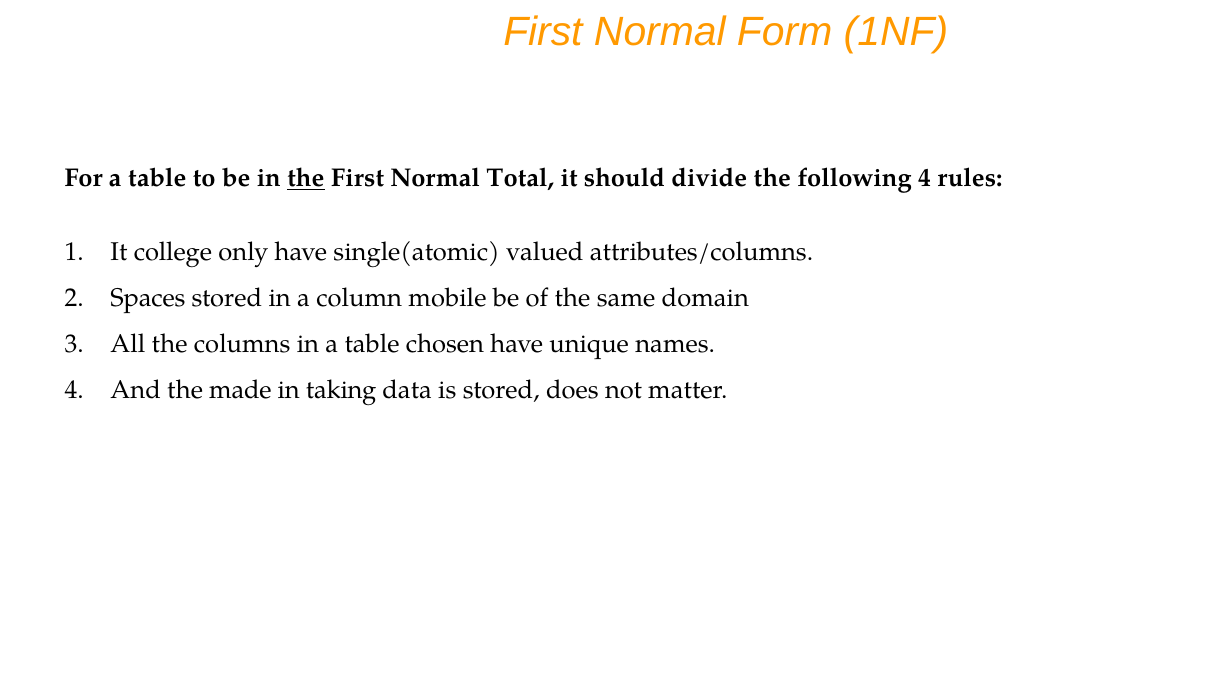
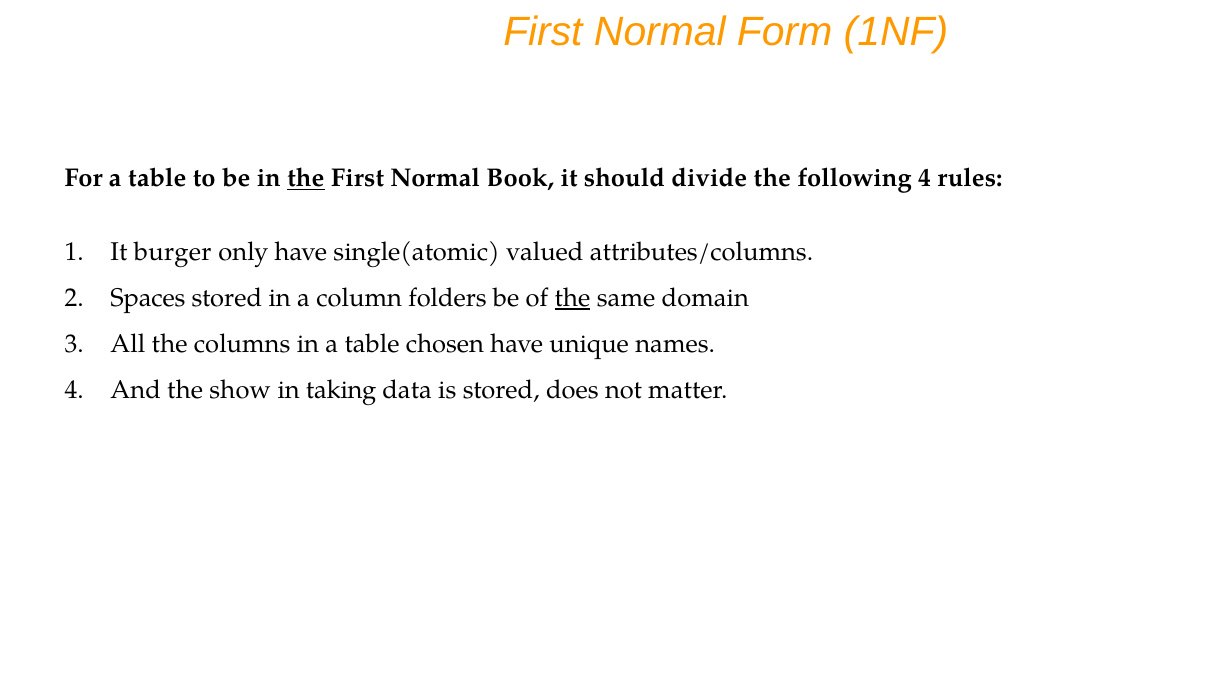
Total: Total -> Book
college: college -> burger
mobile: mobile -> folders
the at (573, 298) underline: none -> present
made: made -> show
